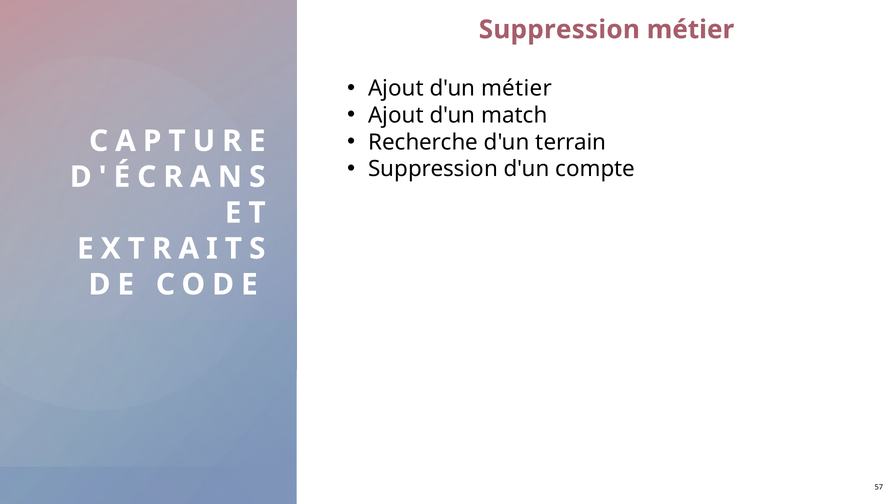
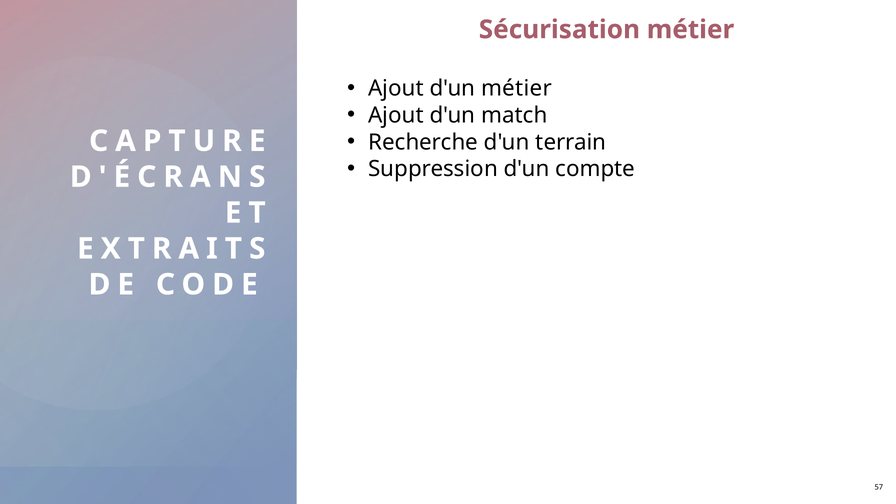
Suppression at (559, 30): Suppression -> Sécurisation
